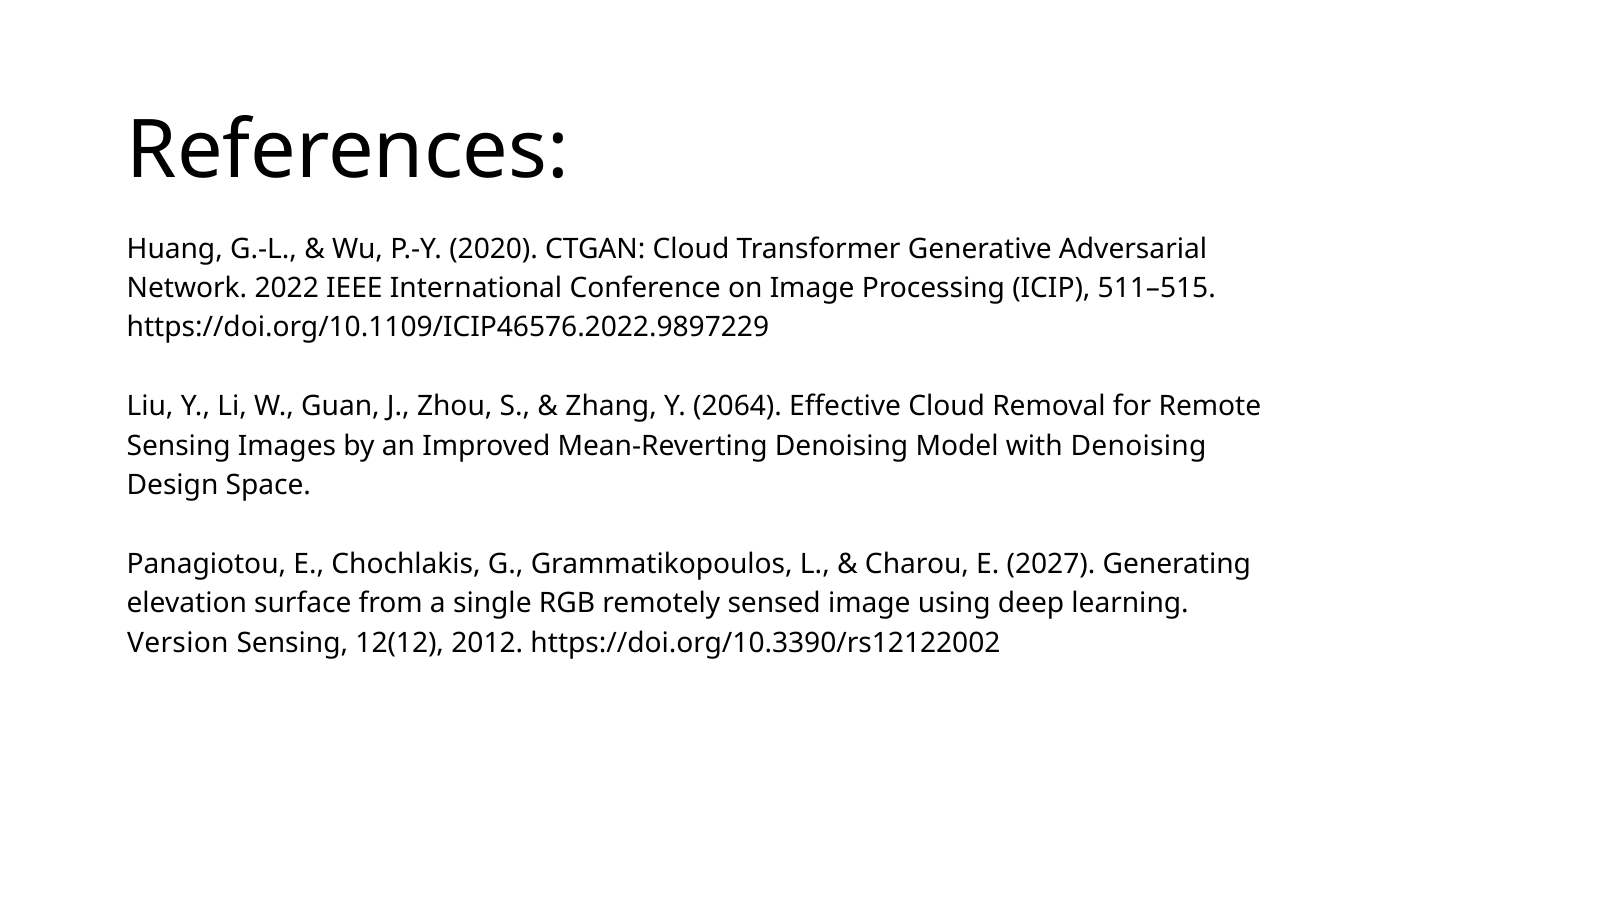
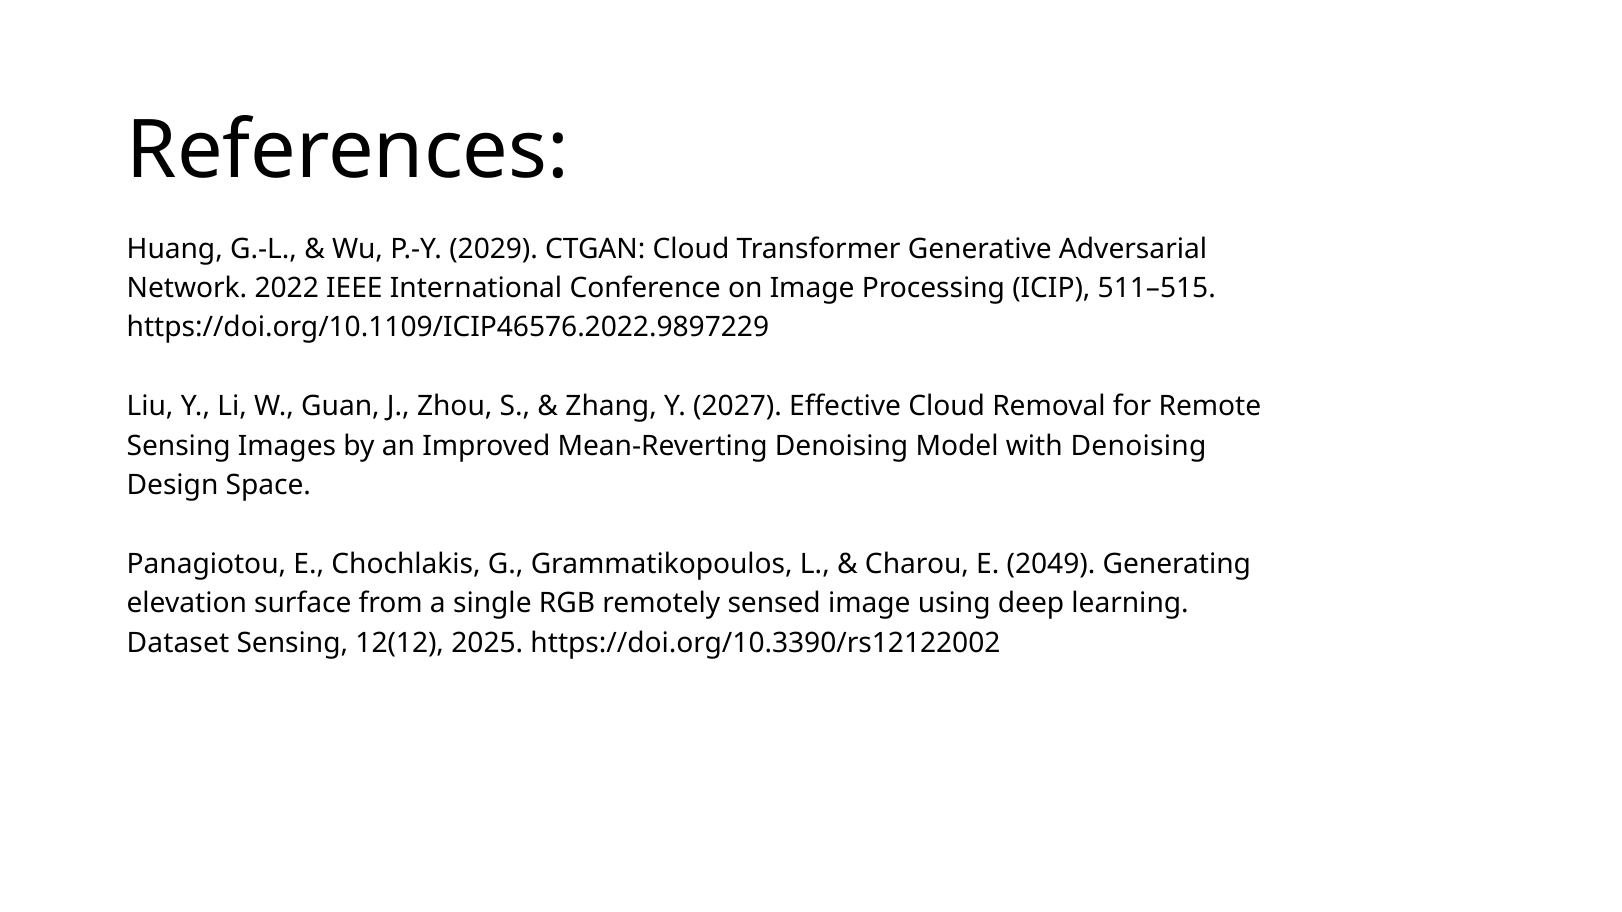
2020: 2020 -> 2029
2064: 2064 -> 2027
2027: 2027 -> 2049
Version: Version -> Dataset
2012: 2012 -> 2025
